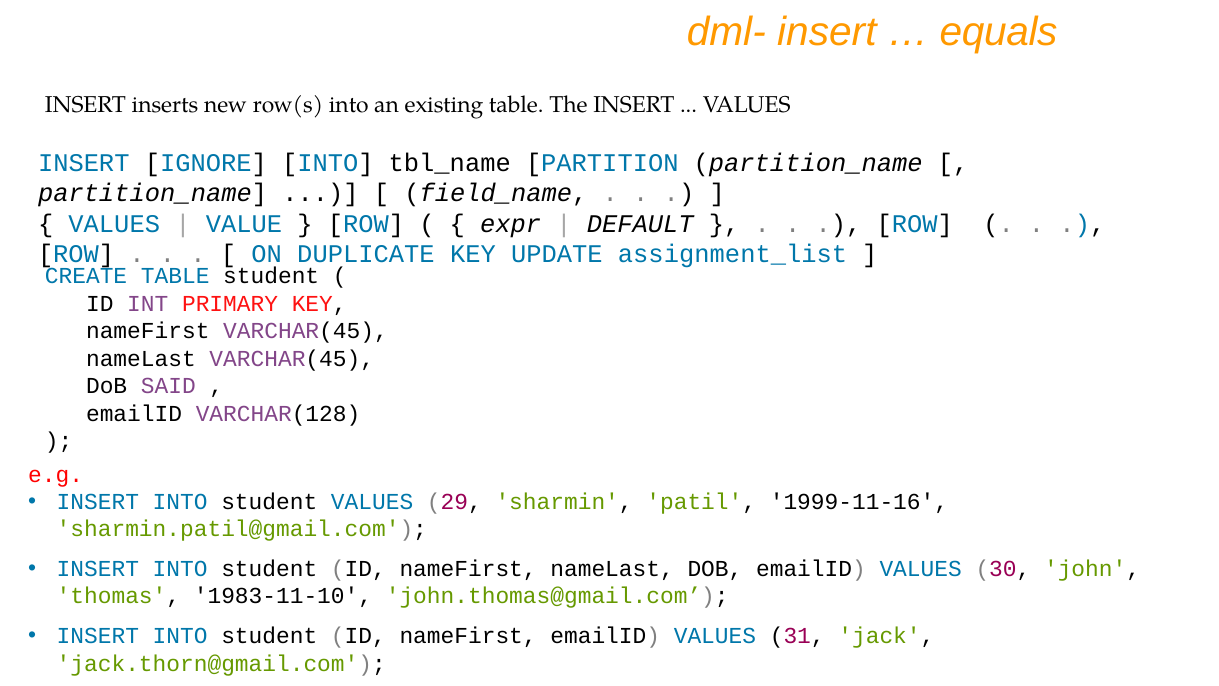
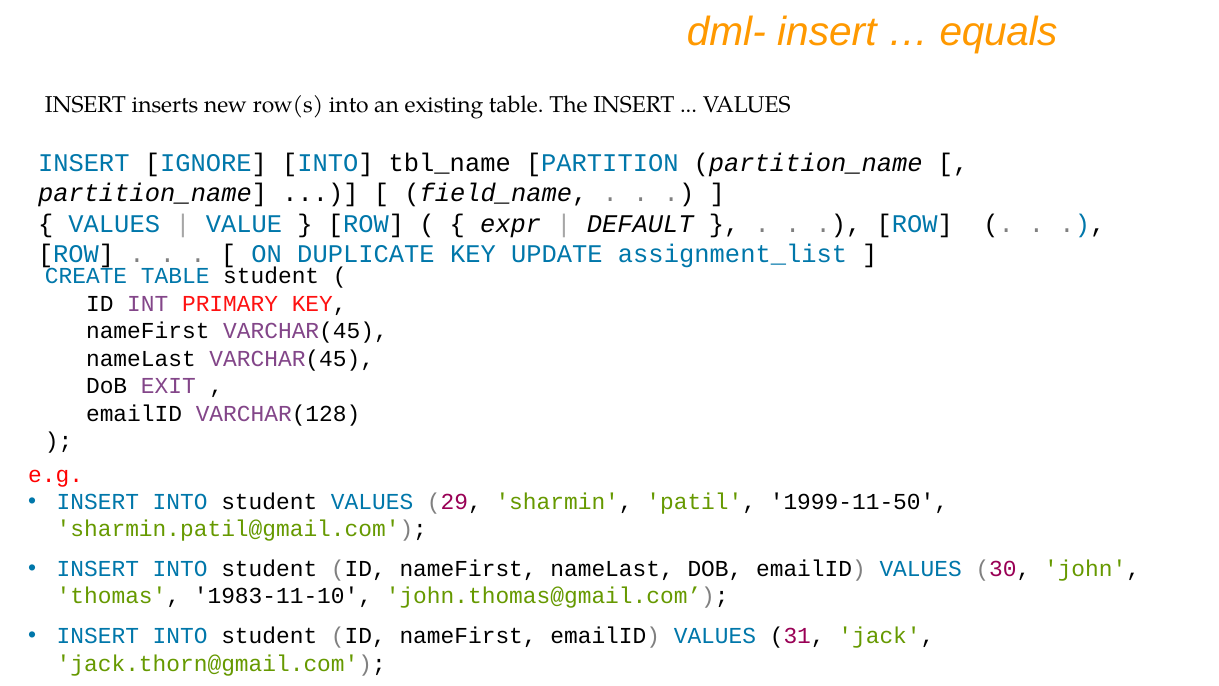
SAID: SAID -> EXIT
1999-11-16: 1999-11-16 -> 1999-11-50
